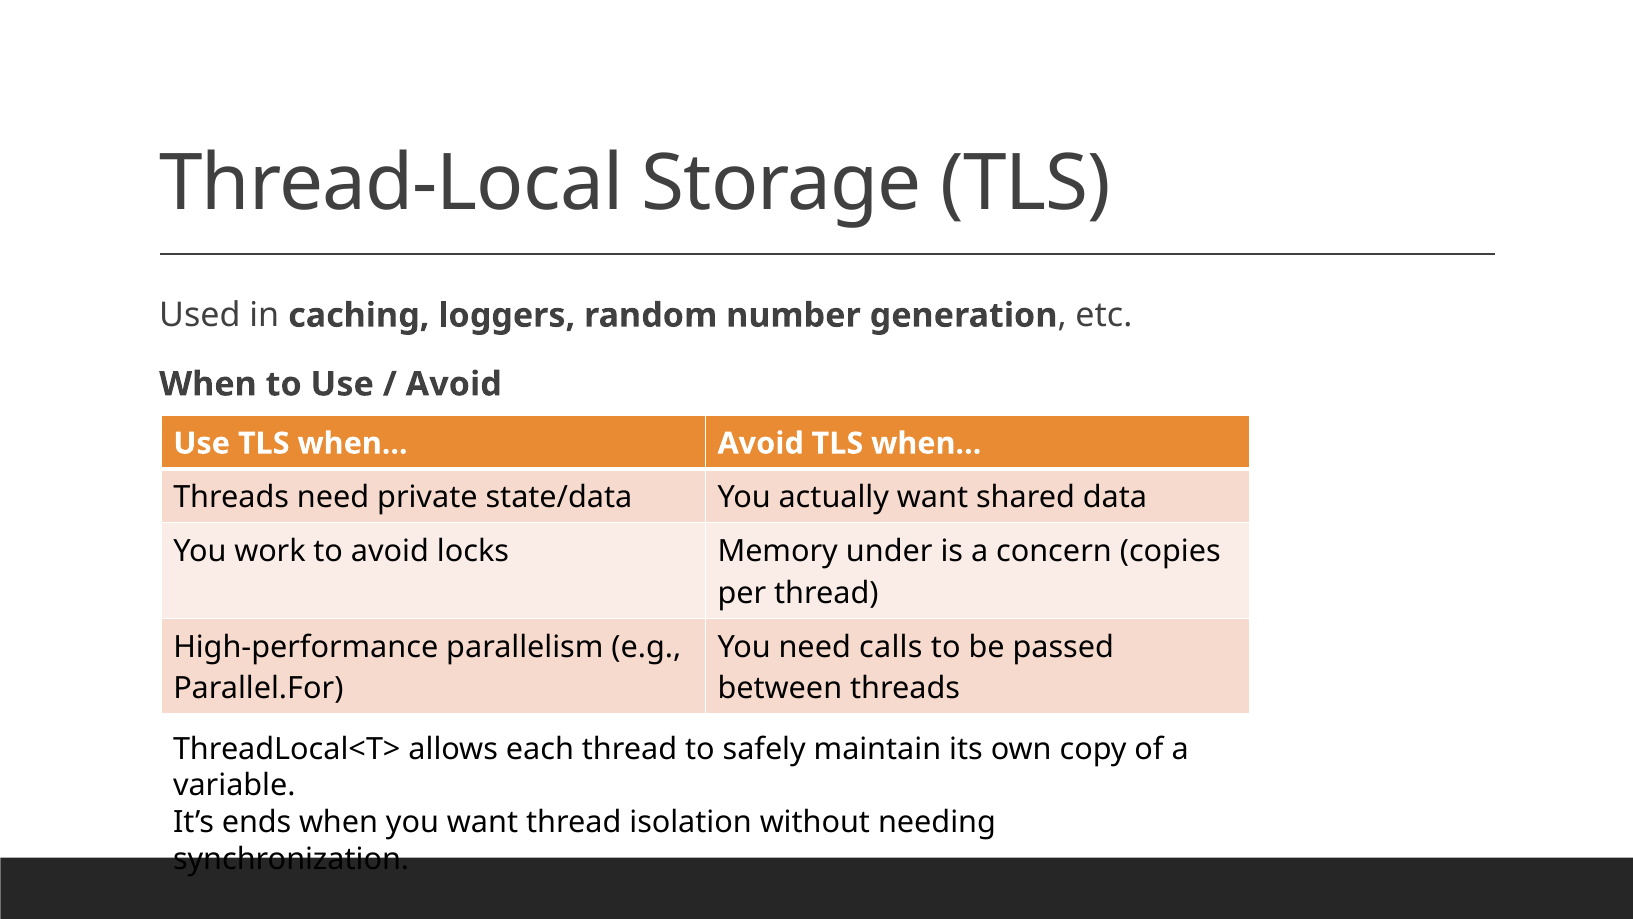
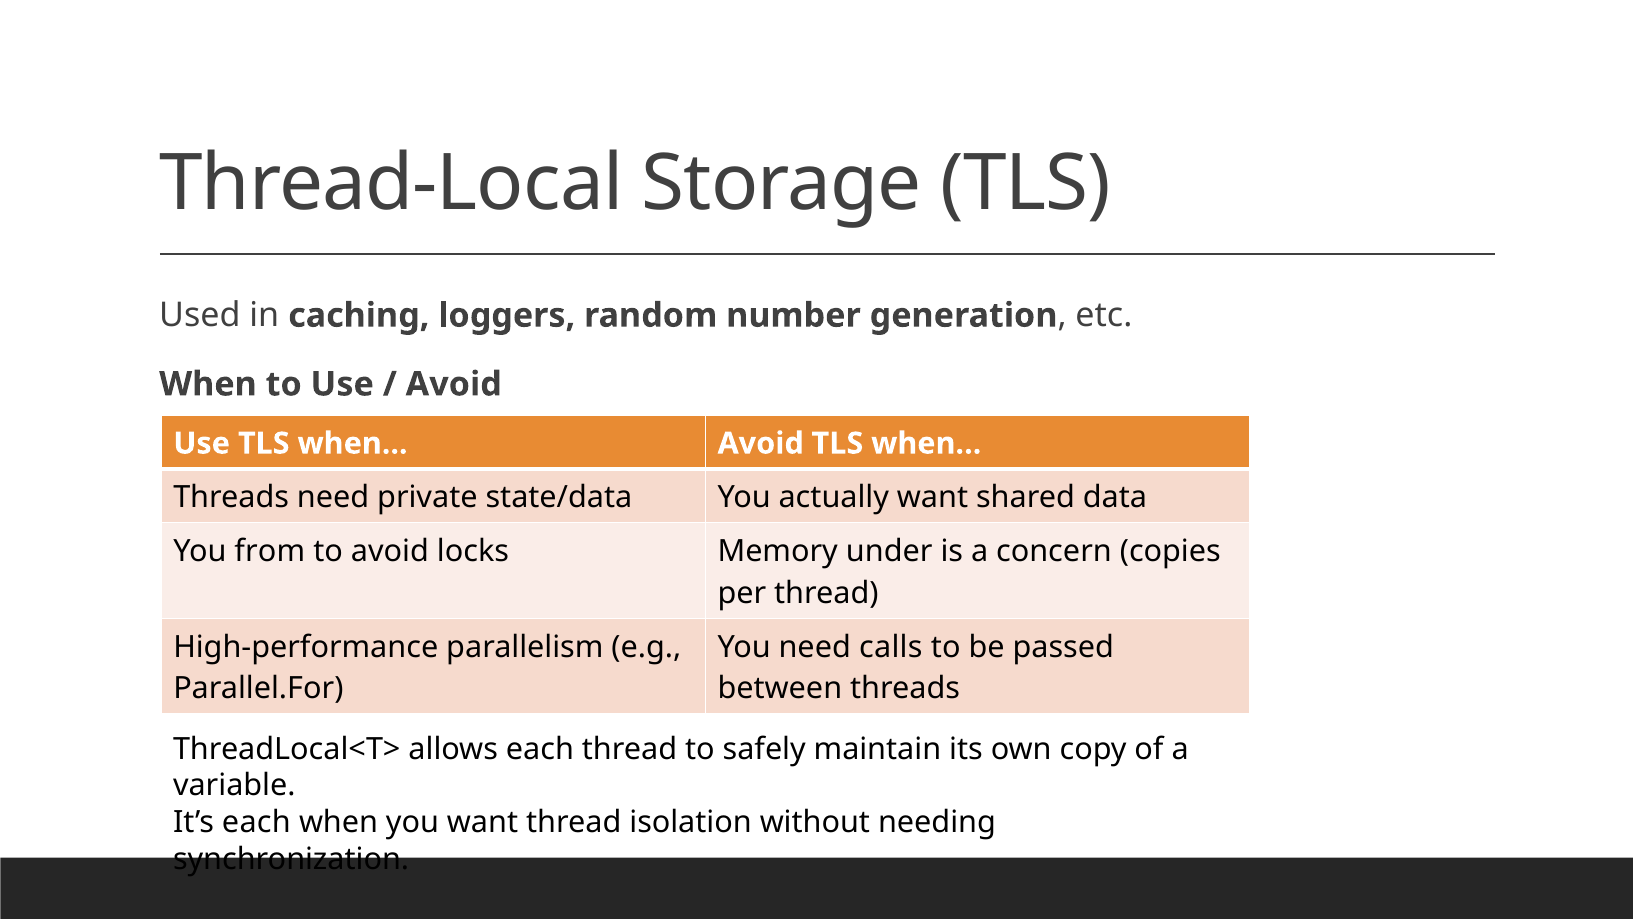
work: work -> from
It’s ends: ends -> each
